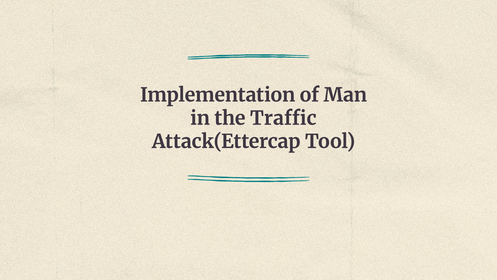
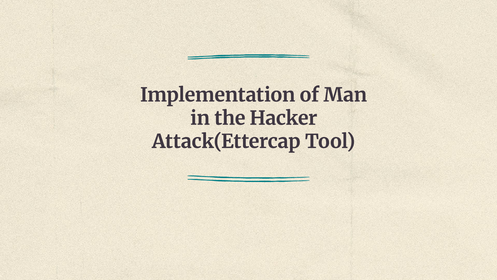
Traffic: Traffic -> Hacker
